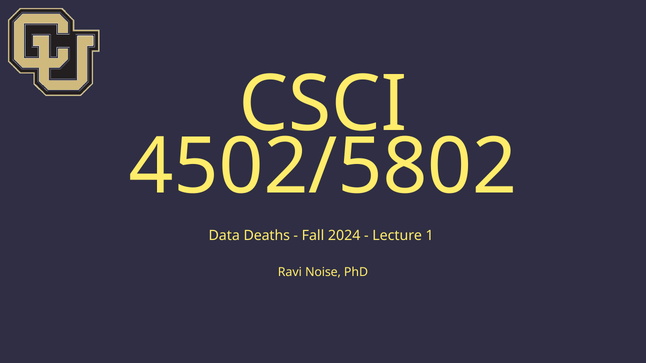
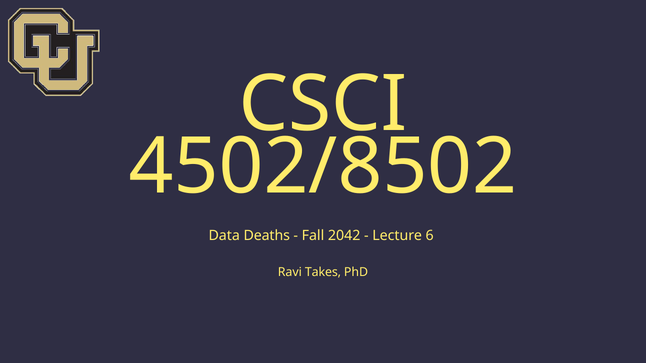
4502/5802: 4502/5802 -> 4502/8502
2024: 2024 -> 2042
1: 1 -> 6
Noise: Noise -> Takes
